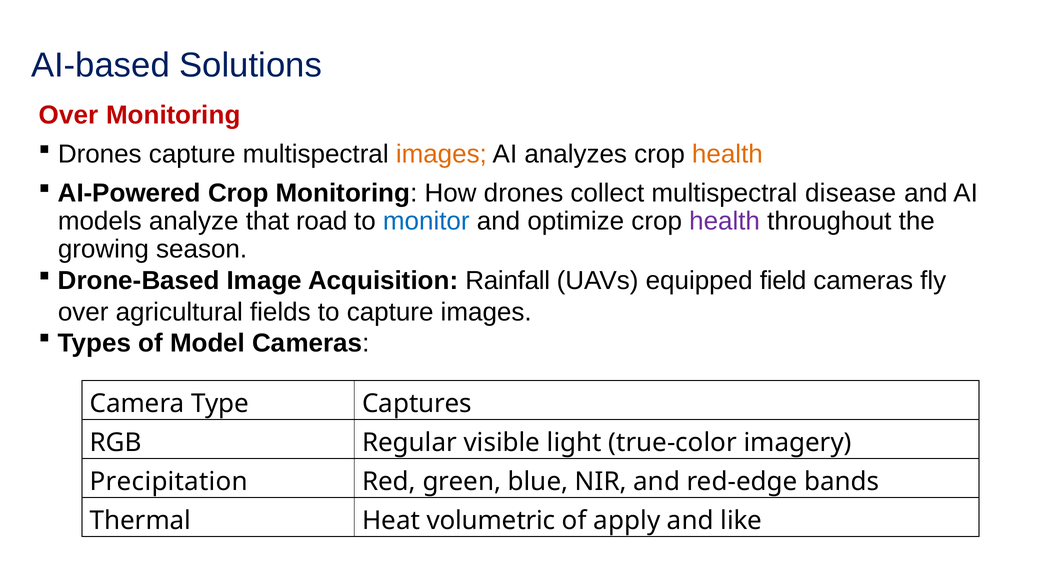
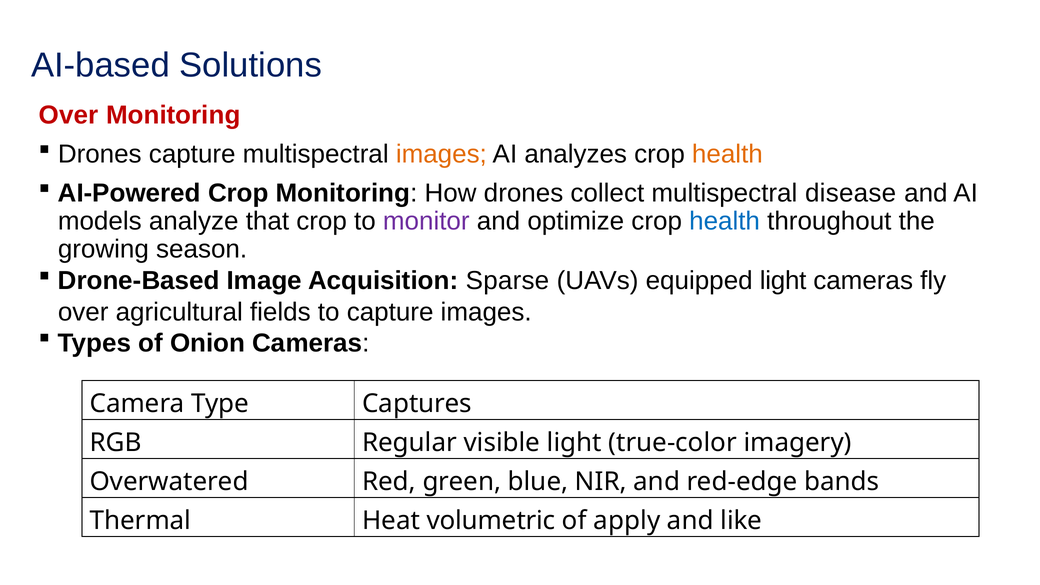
that road: road -> crop
monitor colour: blue -> purple
health at (725, 221) colour: purple -> blue
Rainfall: Rainfall -> Sparse
equipped field: field -> light
Model: Model -> Onion
Precipitation: Precipitation -> Overwatered
